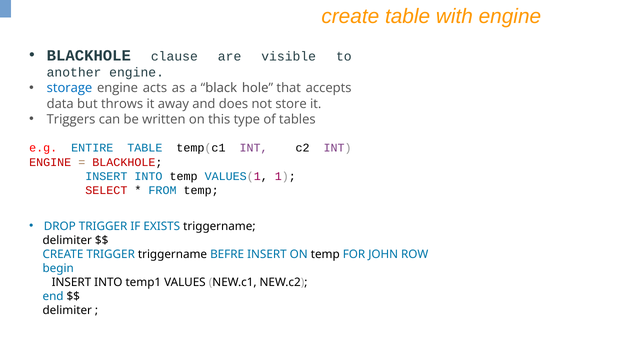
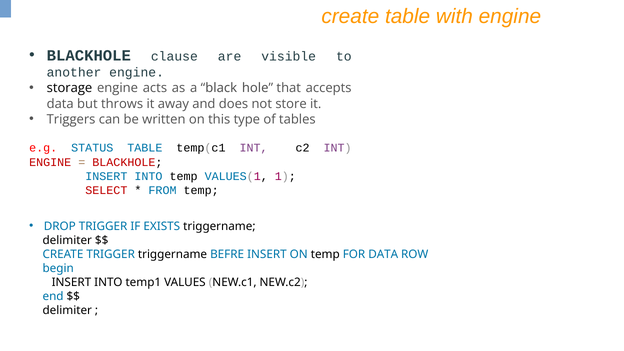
storage colour: blue -> black
ENTIRE: ENTIRE -> STATUS
FOR JOHN: JOHN -> DATA
